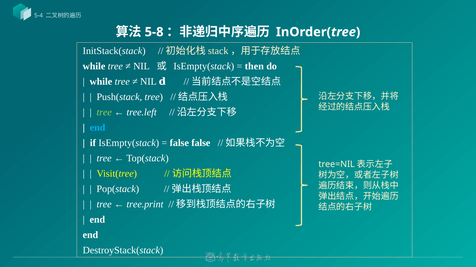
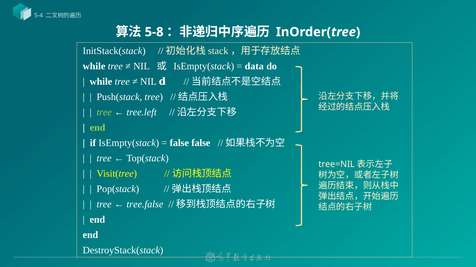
then: then -> data
end at (98, 128) colour: light blue -> light green
tree.print: tree.print -> tree.false
